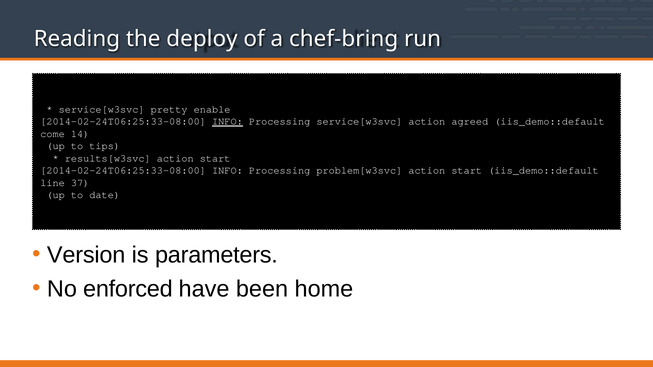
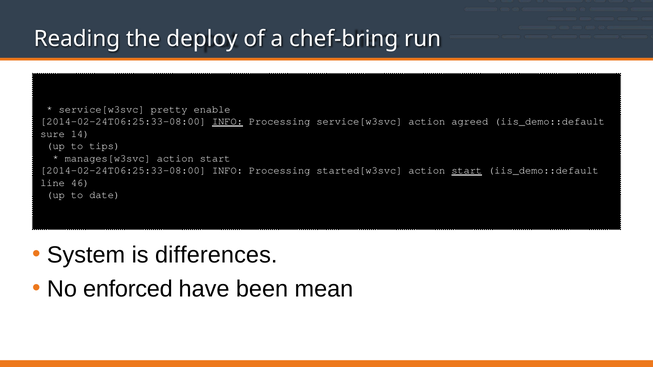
come: come -> sure
results[w3svc: results[w3svc -> manages[w3svc
problem[w3svc: problem[w3svc -> started[w3svc
start at (467, 171) underline: none -> present
37: 37 -> 46
Version: Version -> System
parameters: parameters -> differences
home: home -> mean
